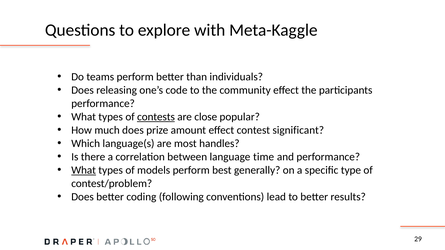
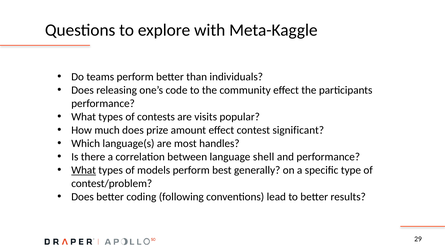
contests underline: present -> none
close: close -> visits
time: time -> shell
